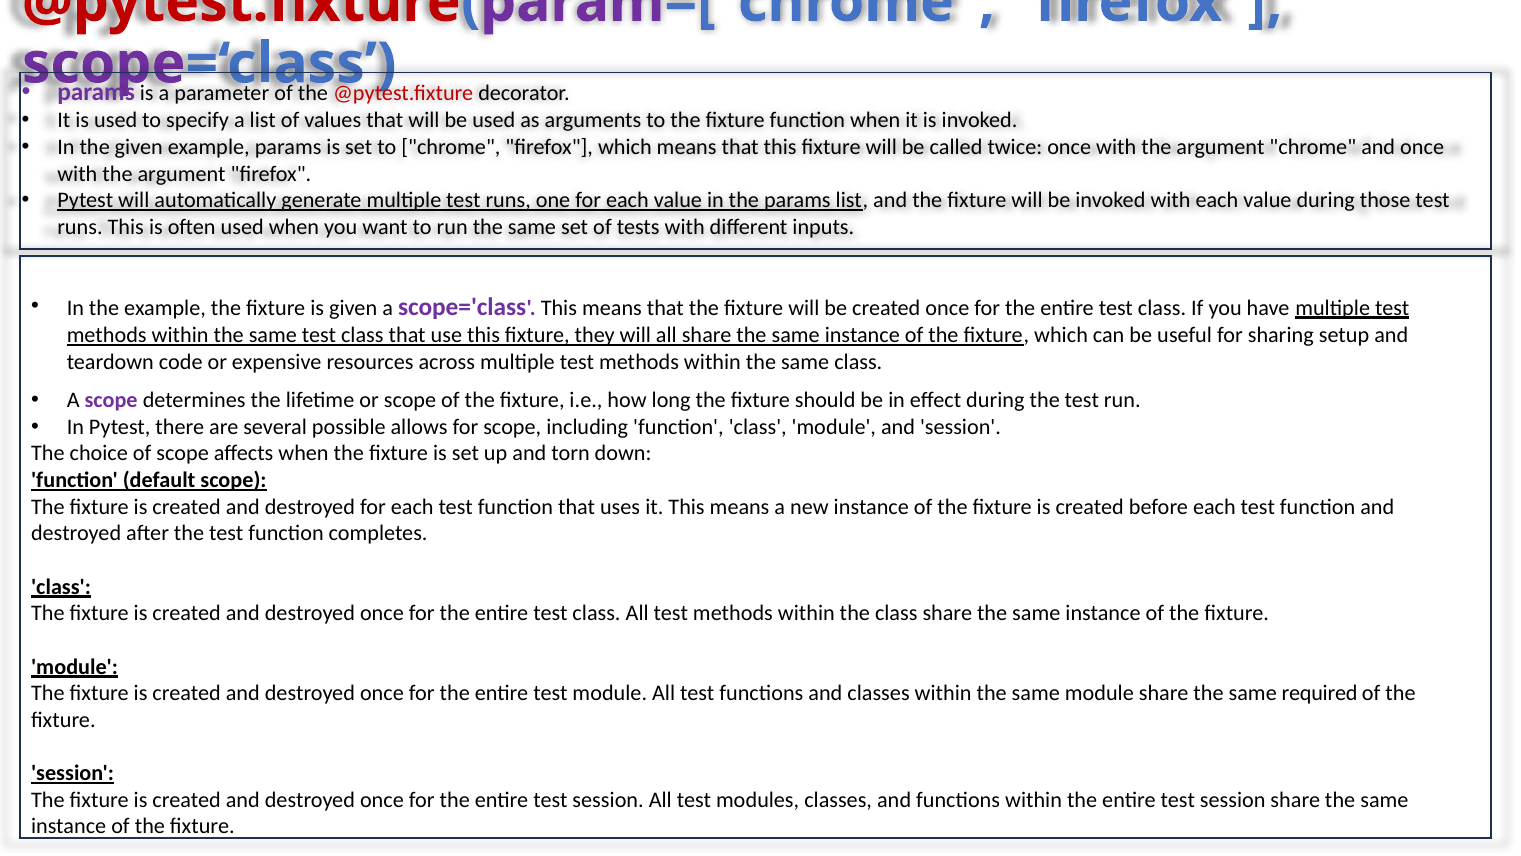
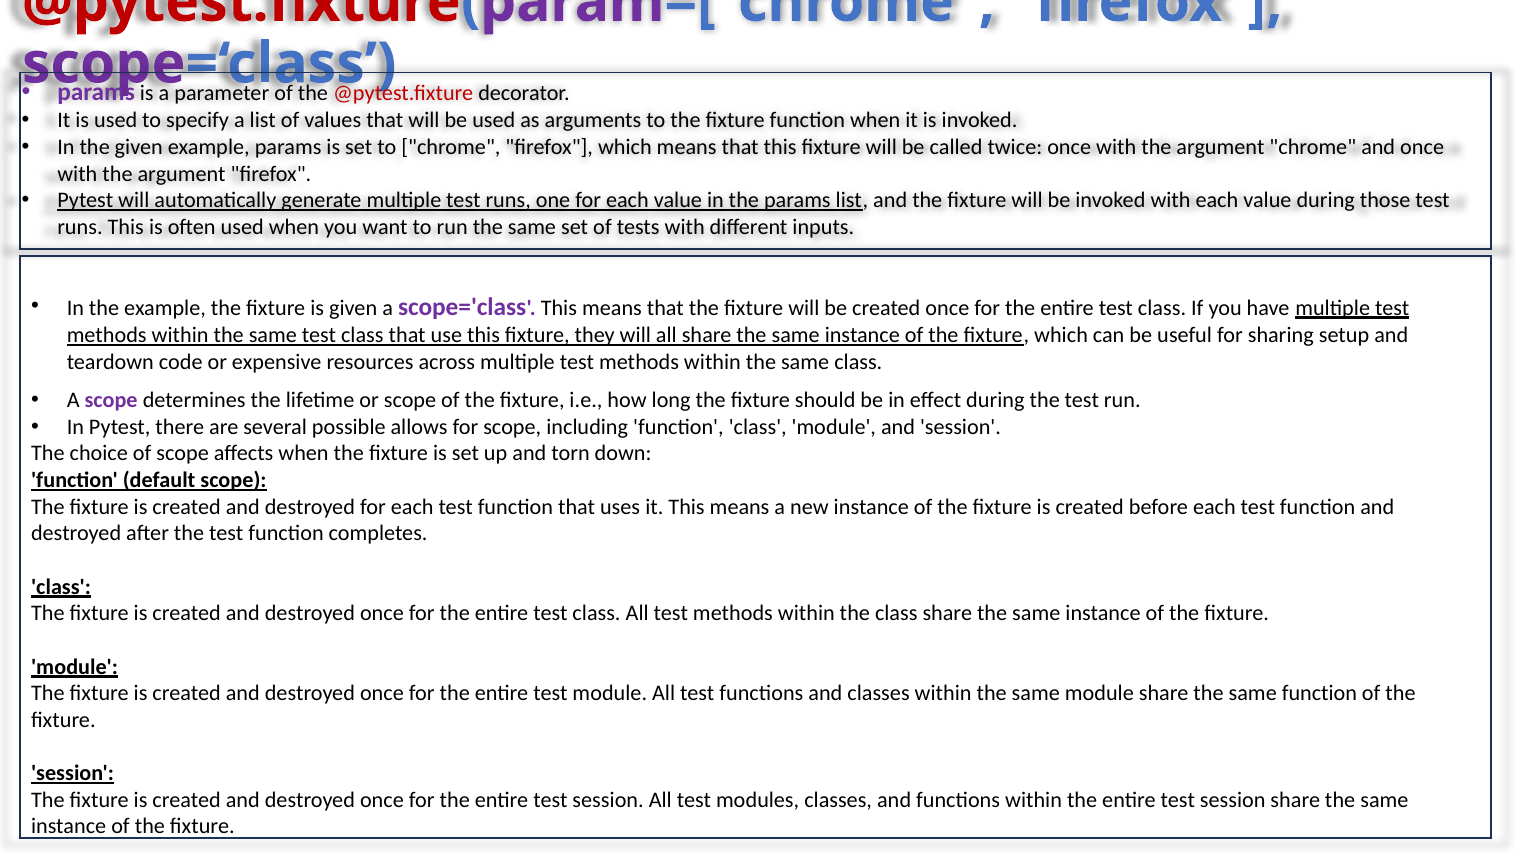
same required: required -> function
